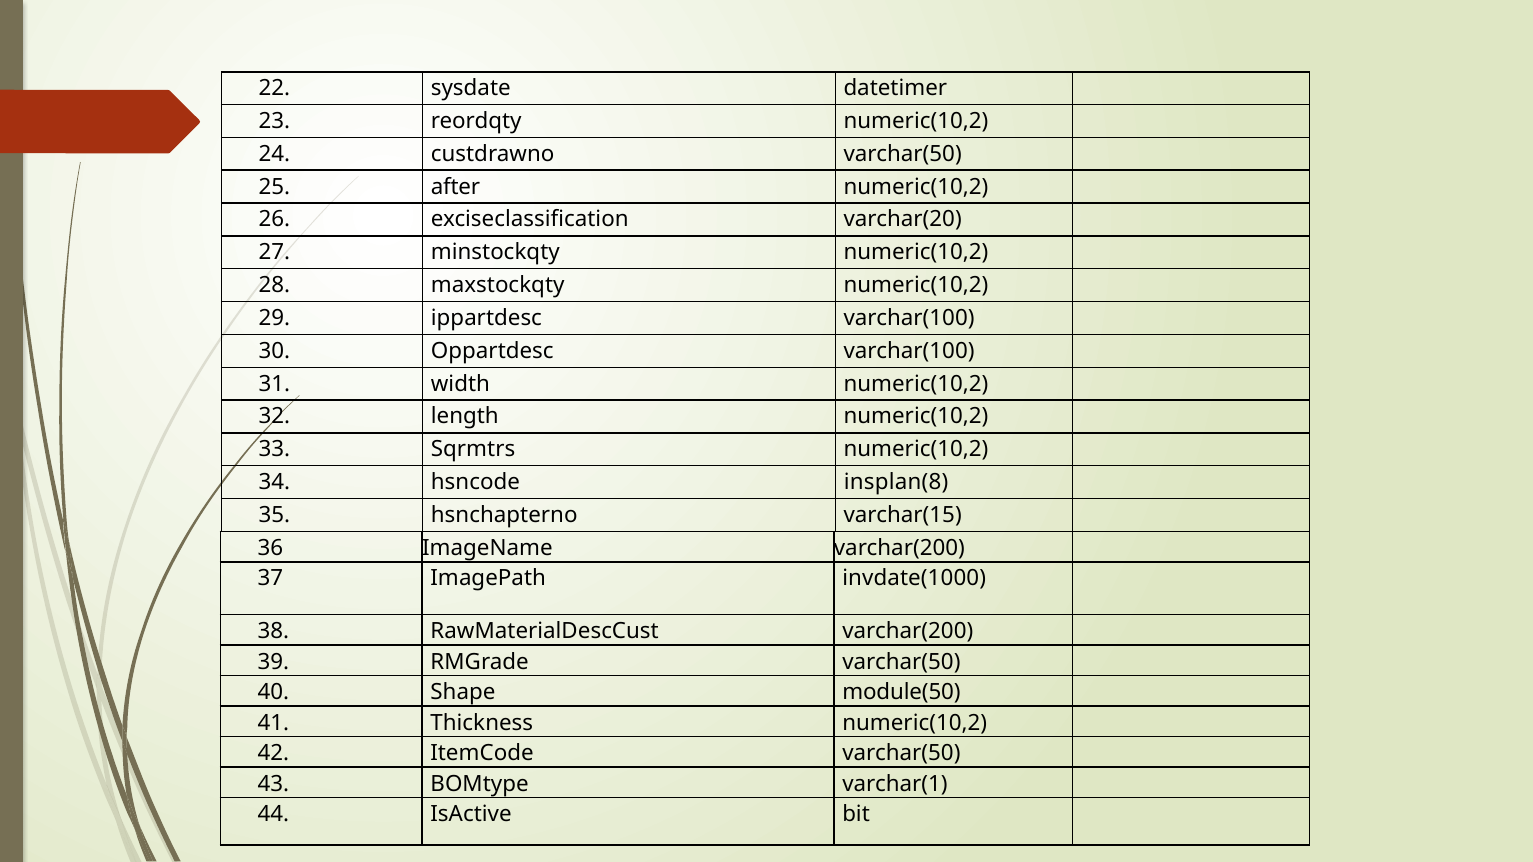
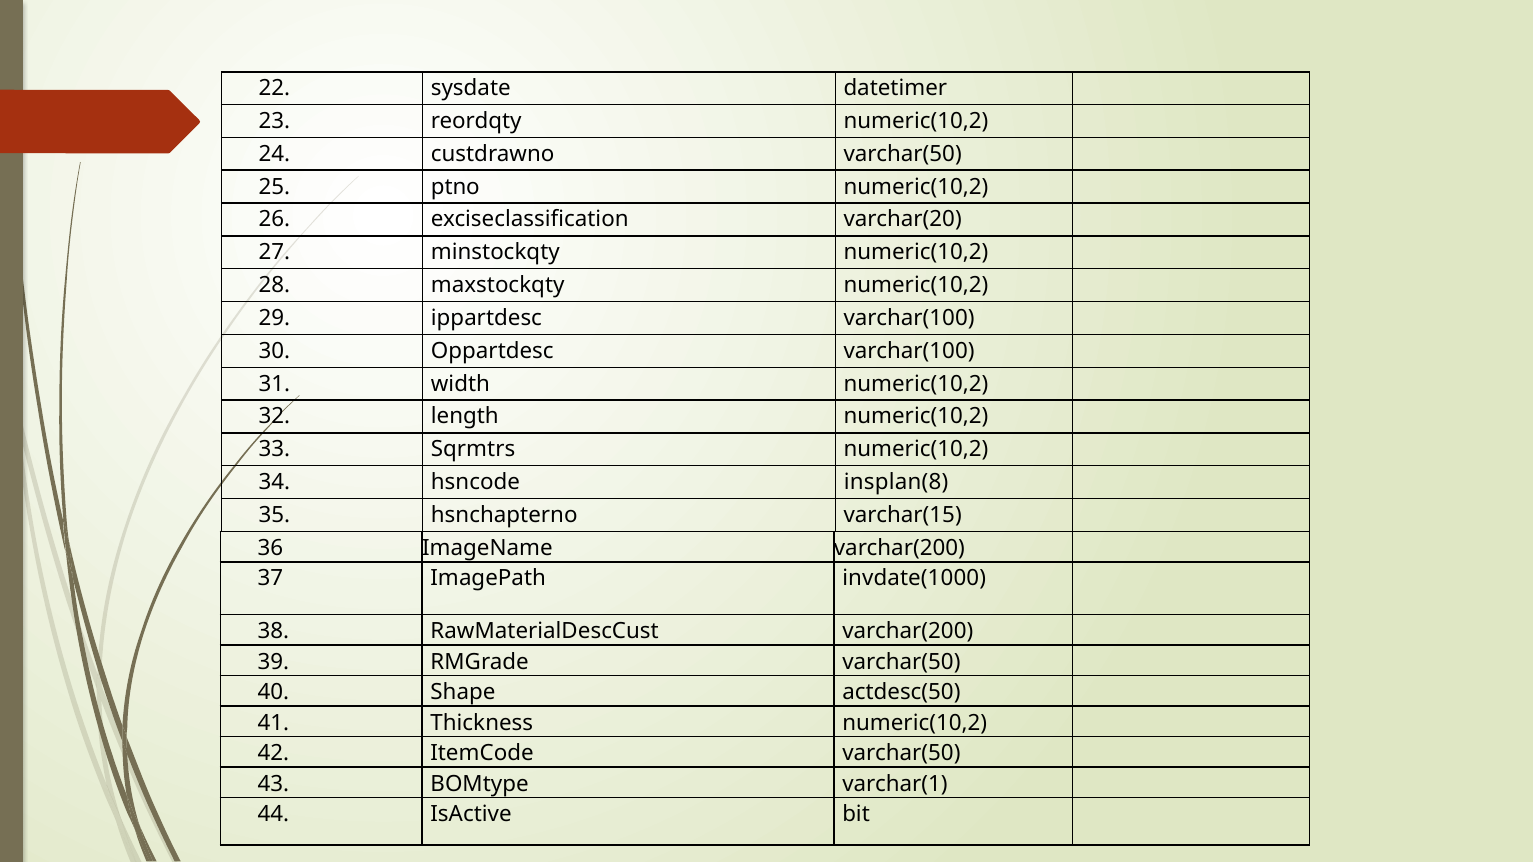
after: after -> ptno
module(50: module(50 -> actdesc(50
